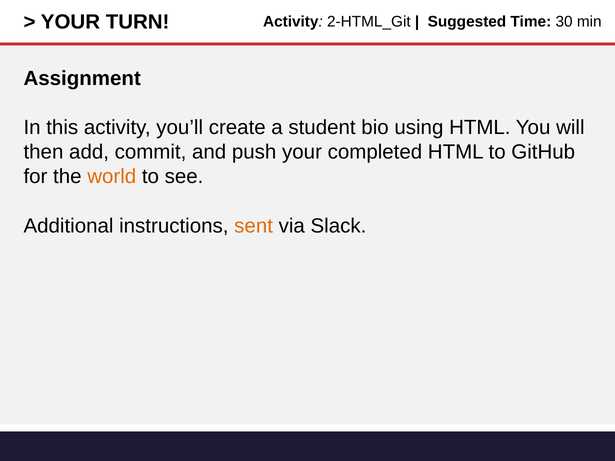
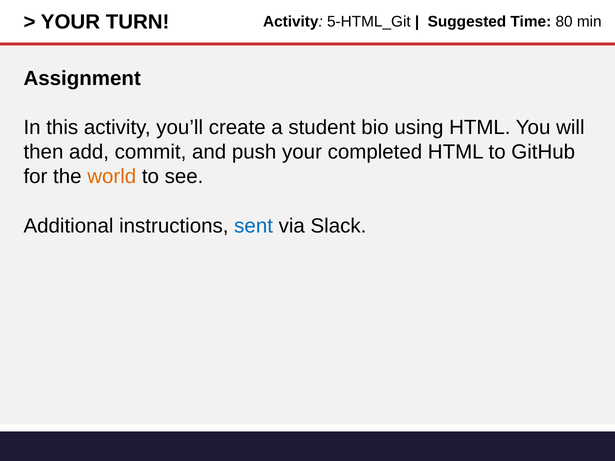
2-HTML_Git: 2-HTML_Git -> 5-HTML_Git
30: 30 -> 80
sent colour: orange -> blue
